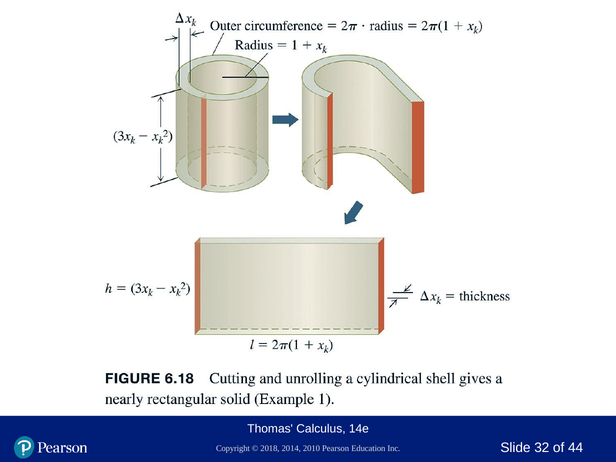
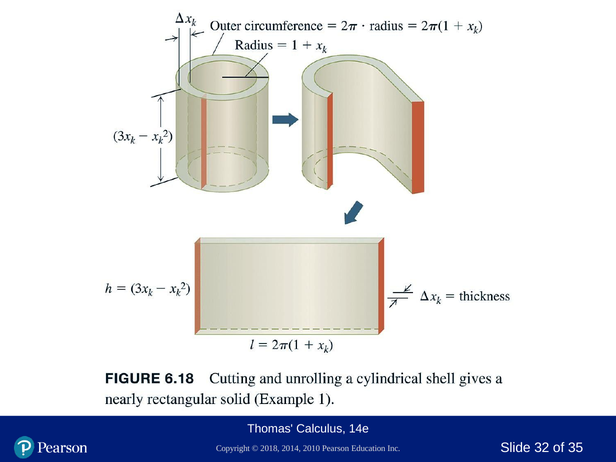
44: 44 -> 35
